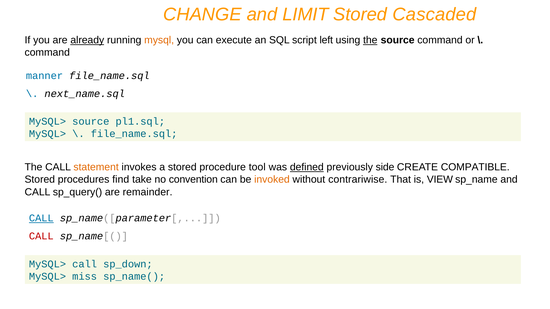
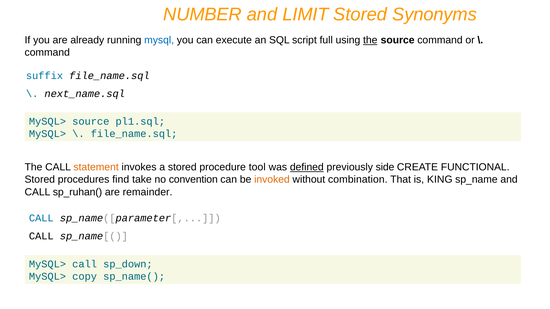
CHANGE: CHANGE -> NUMBER
Cascaded: Cascaded -> Synonyms
already underline: present -> none
mysql colour: orange -> blue
left: left -> full
manner: manner -> suffix
COMPATIBLE: COMPATIBLE -> FUNCTIONAL
contrariwise: contrariwise -> combination
VIEW: VIEW -> KING
sp_query(: sp_query( -> sp_ruhan(
CALL at (41, 219) underline: present -> none
CALL at (41, 236) colour: red -> black
miss: miss -> copy
